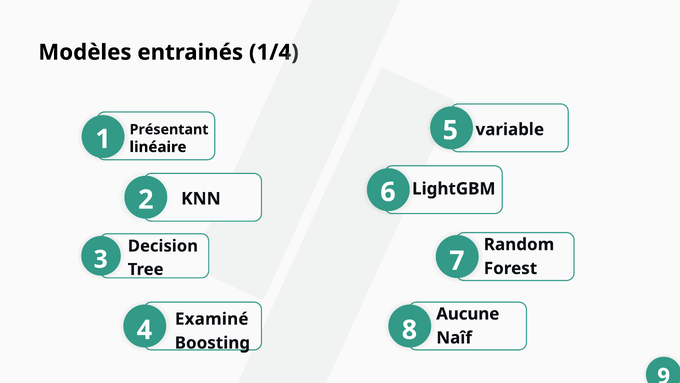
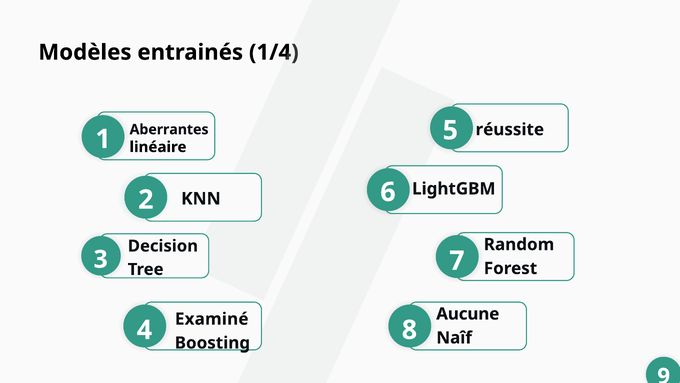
variable: variable -> réussite
Présentant: Présentant -> Aberrantes
